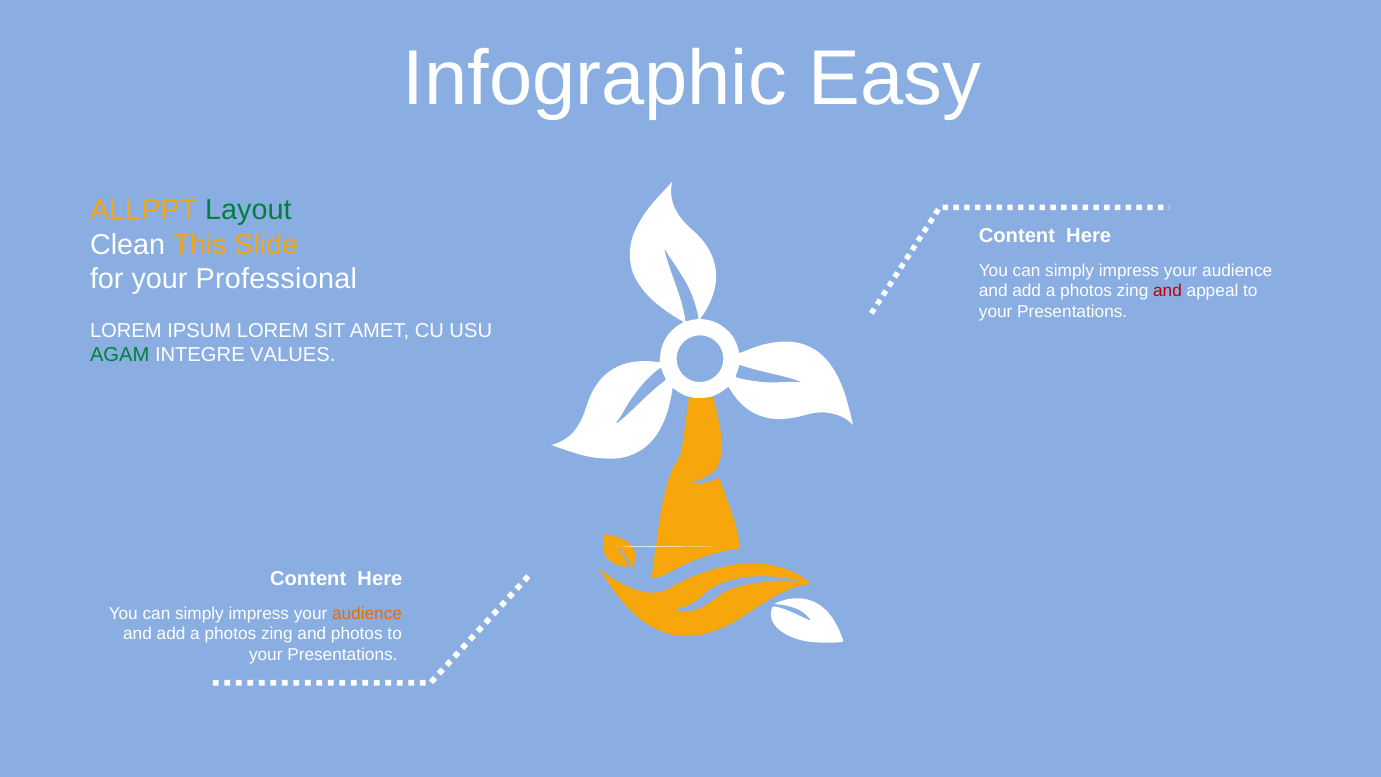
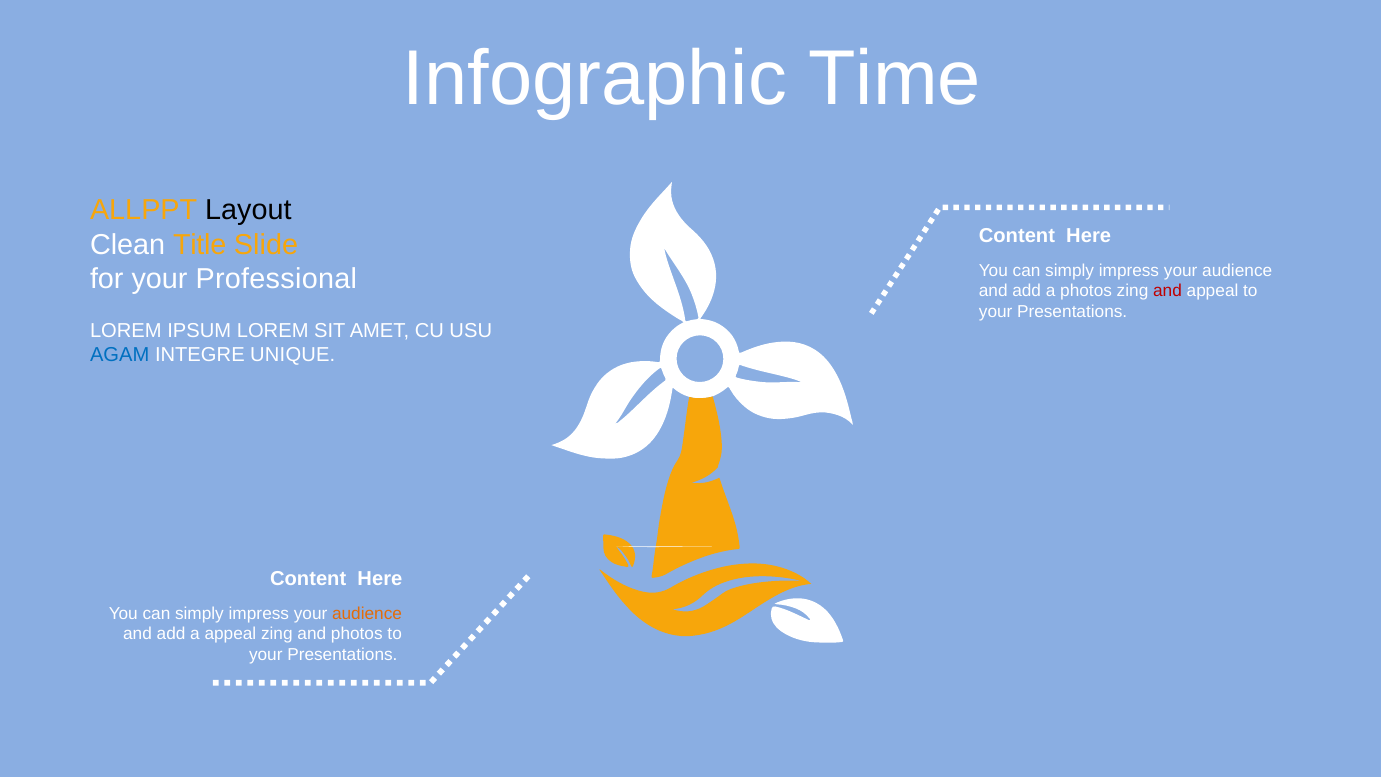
Easy: Easy -> Time
Layout colour: green -> black
This: This -> Title
AGAM colour: green -> blue
VALUES: VALUES -> UNIQUE
photos at (230, 634): photos -> appeal
